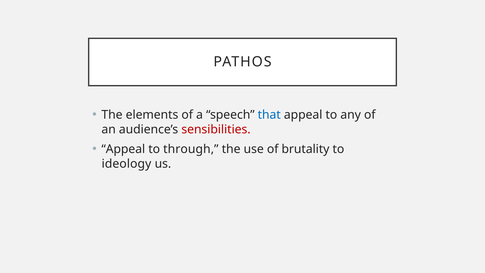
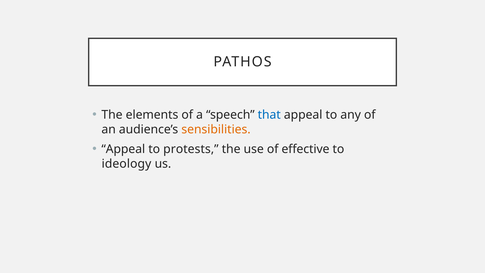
sensibilities colour: red -> orange
through: through -> protests
brutality: brutality -> effective
